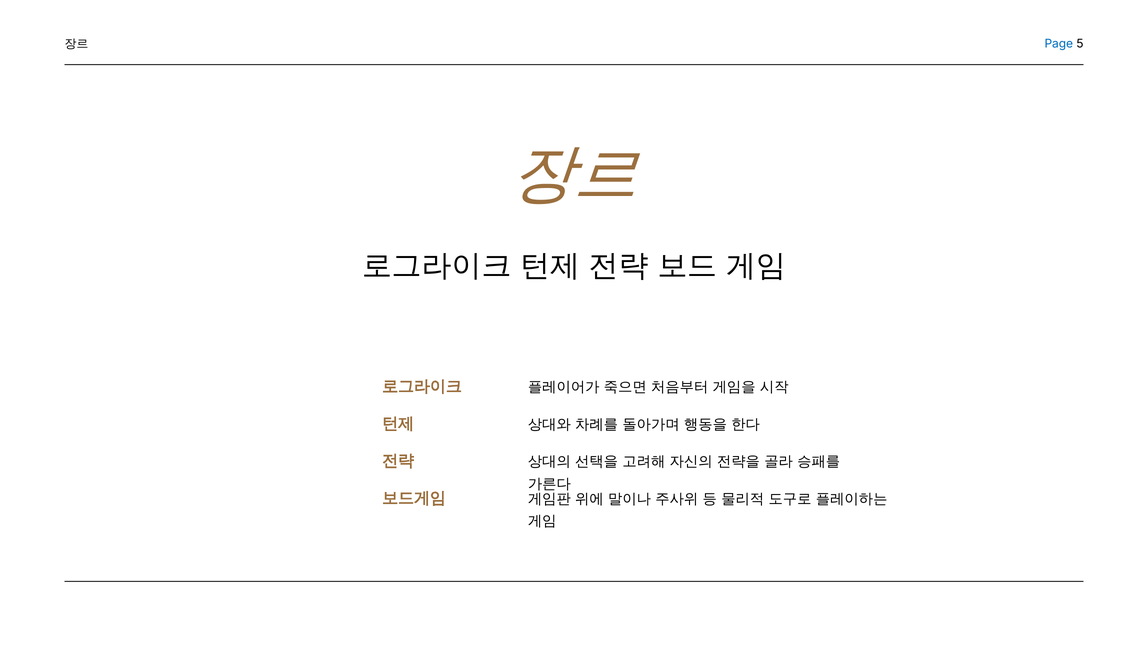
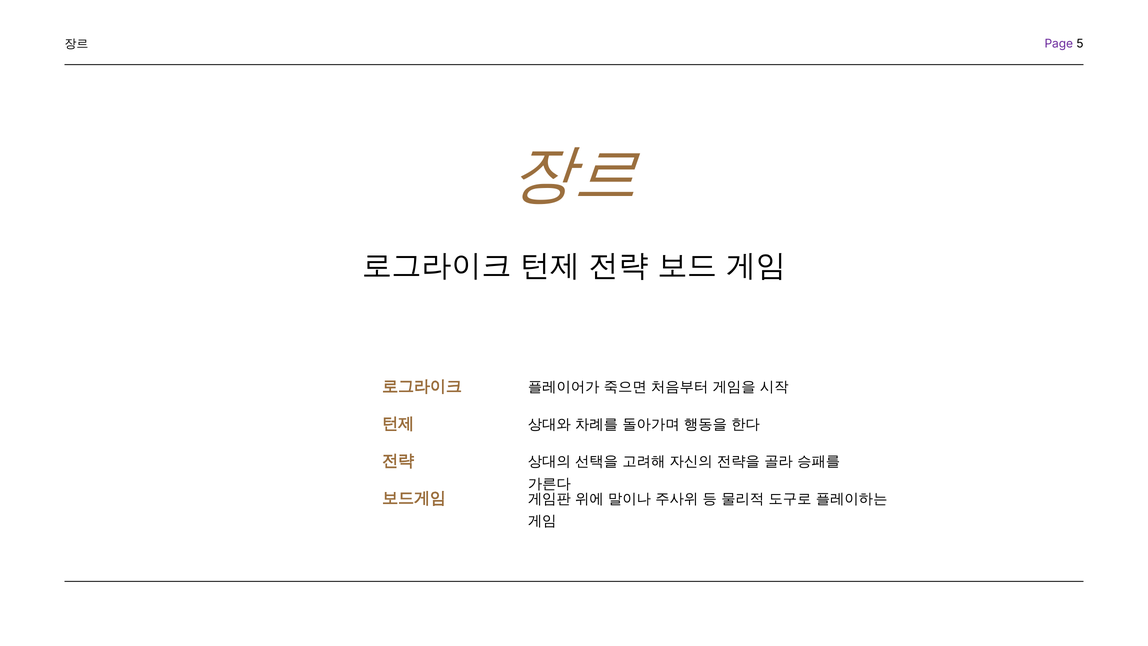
Page colour: blue -> purple
